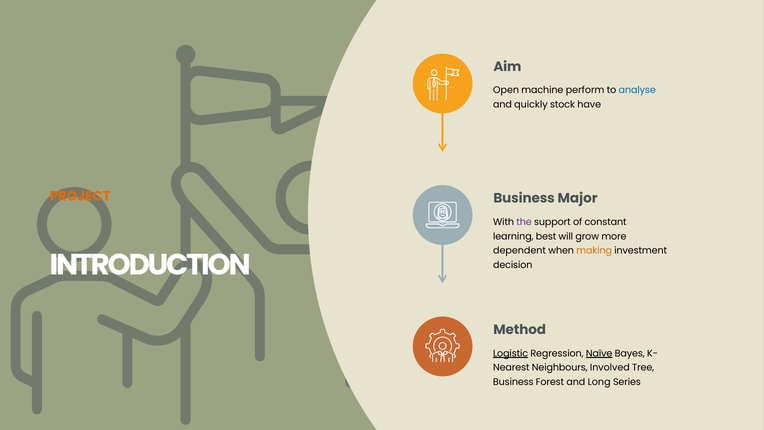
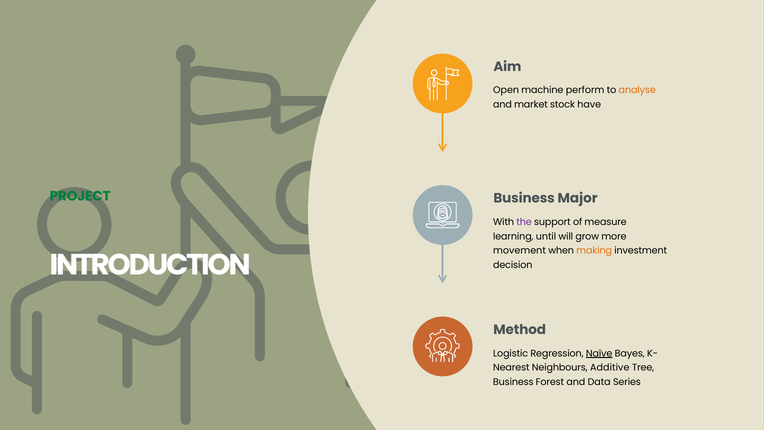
analyse colour: blue -> orange
quickly: quickly -> market
PROJECT colour: orange -> green
constant: constant -> measure
best: best -> until
dependent: dependent -> movement
Logistic underline: present -> none
Involved: Involved -> Additive
Long: Long -> Data
